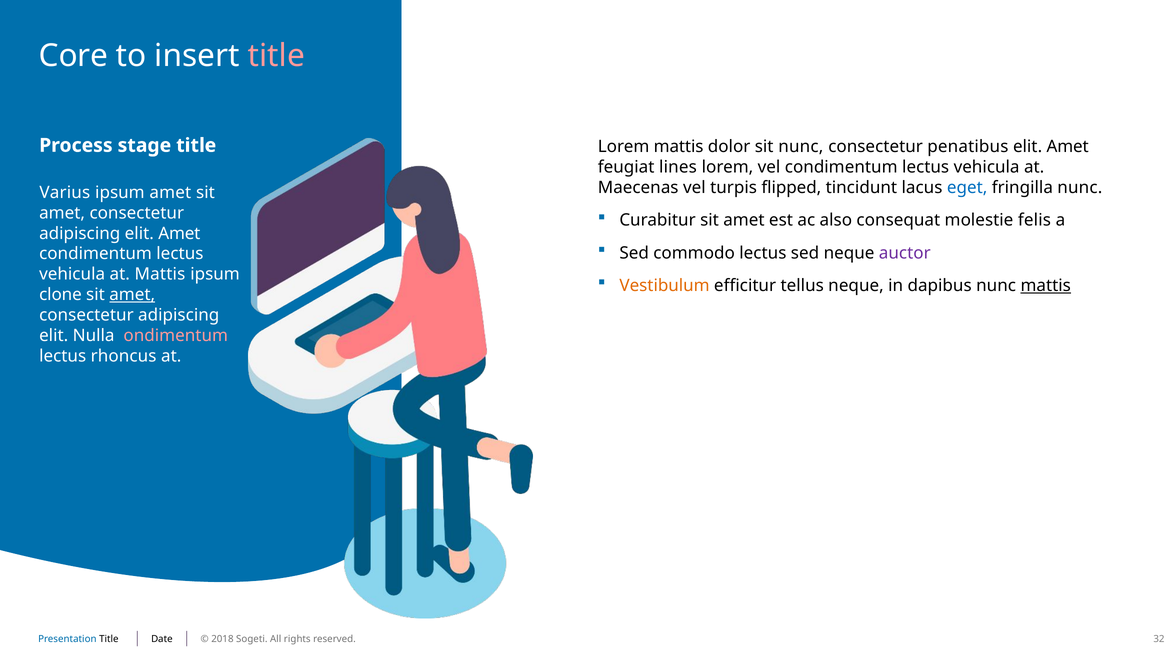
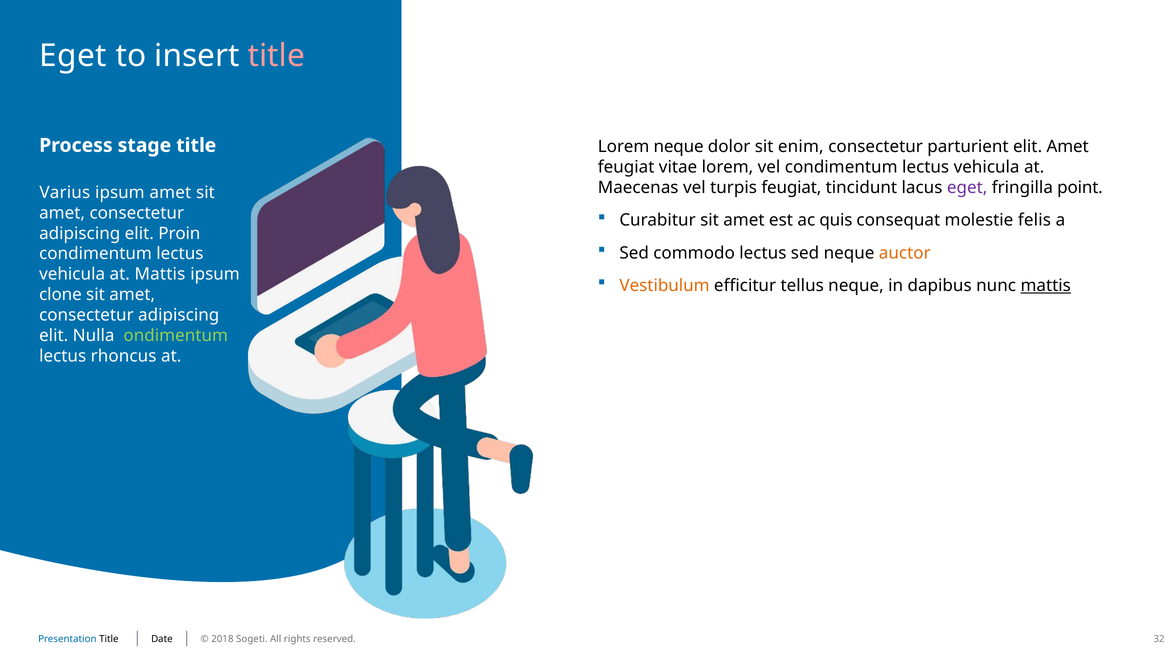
Core at (73, 56): Core -> Eget
Lorem mattis: mattis -> neque
sit nunc: nunc -> enim
penatibus: penatibus -> parturient
lines: lines -> vitae
turpis flipped: flipped -> feugiat
eget at (967, 188) colour: blue -> purple
fringilla nunc: nunc -> point
also: also -> quis
adipiscing elit Amet: Amet -> Proin
auctor colour: purple -> orange
amet at (132, 295) underline: present -> none
ondimentum colour: pink -> light green
